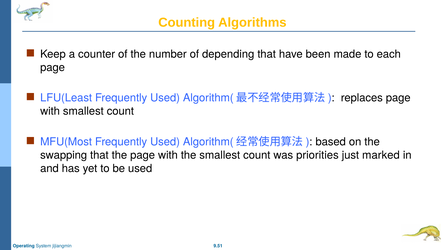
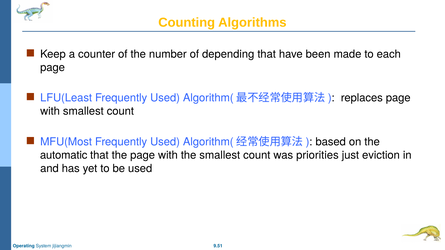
swapping: swapping -> automatic
marked: marked -> eviction
